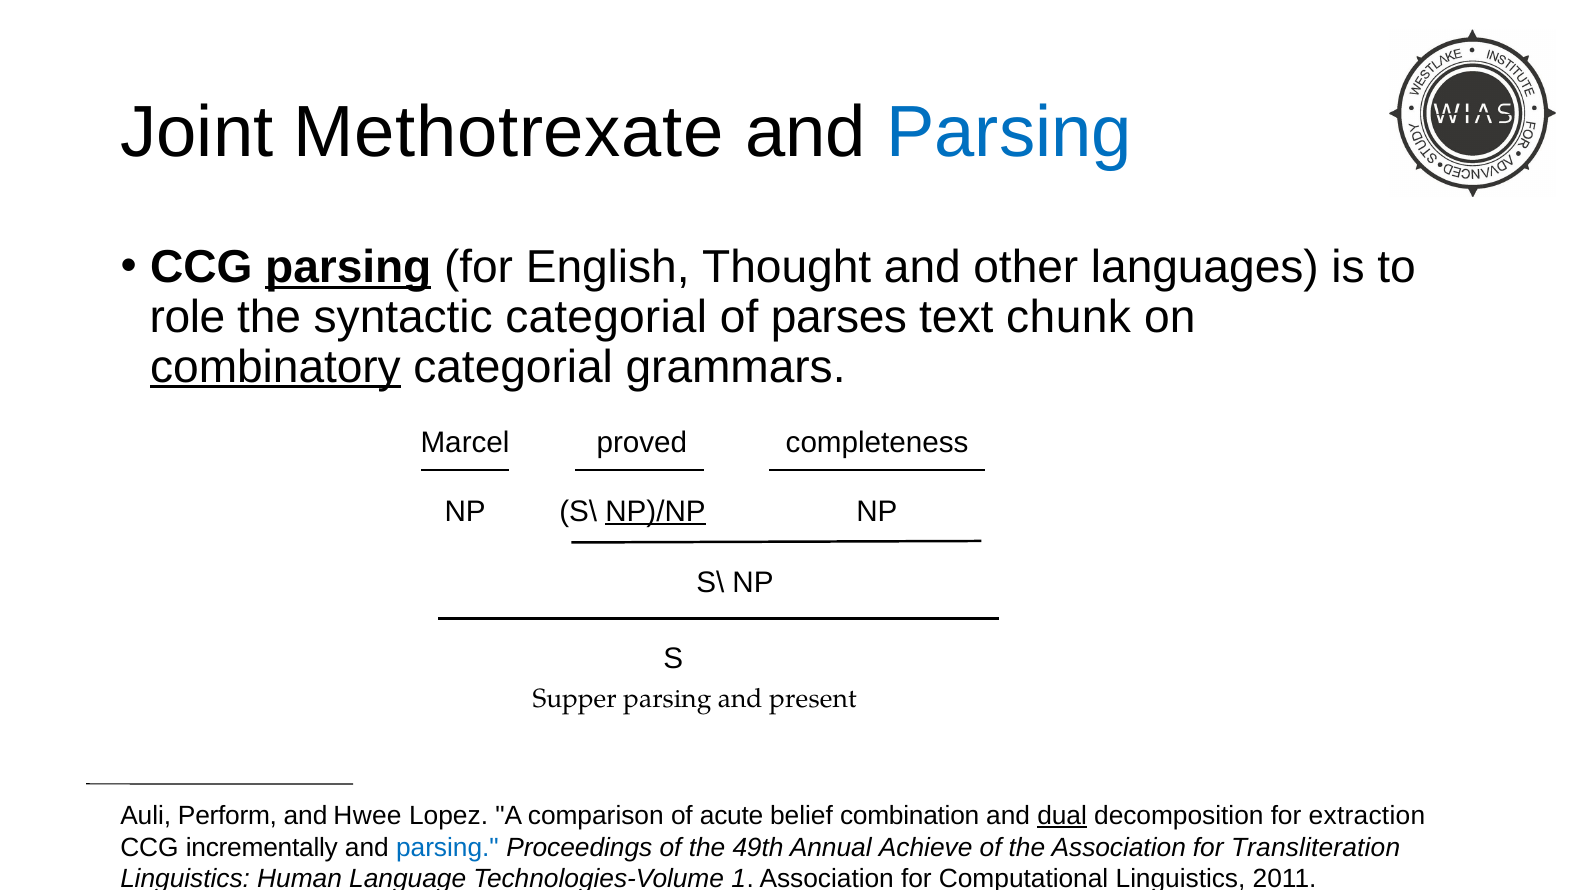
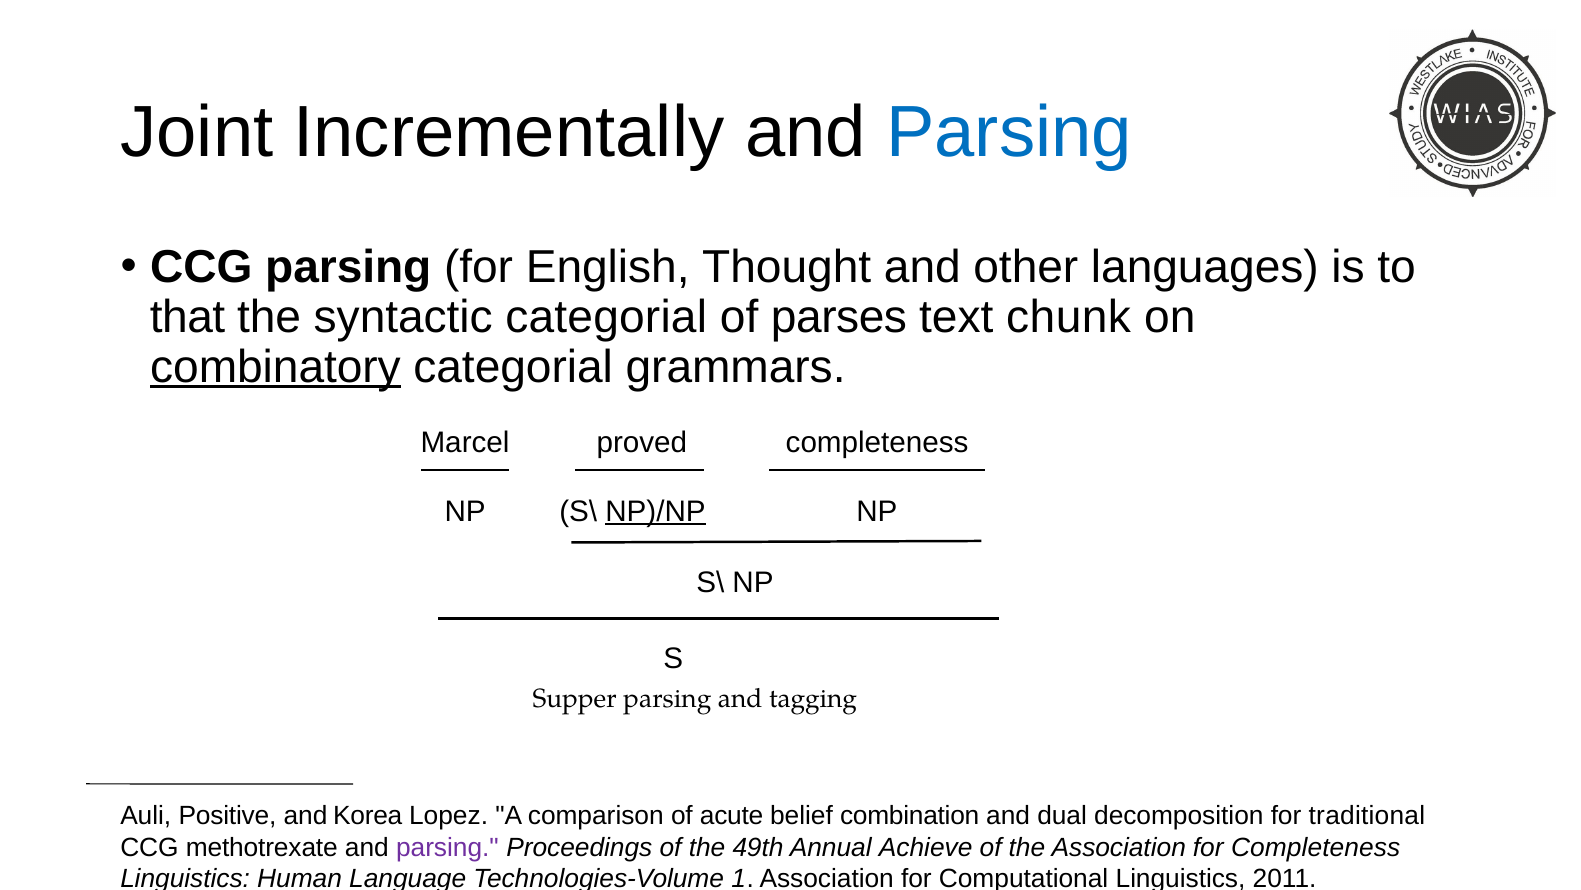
Methotrexate: Methotrexate -> Incrementally
parsing at (348, 267) underline: present -> none
role: role -> that
present: present -> tagging
Perform: Perform -> Positive
Hwee: Hwee -> Korea
dual underline: present -> none
extraction: extraction -> traditional
incrementally: incrementally -> methotrexate
parsing at (447, 847) colour: blue -> purple
for Transliteration: Transliteration -> Completeness
